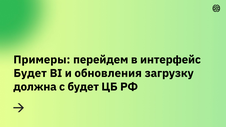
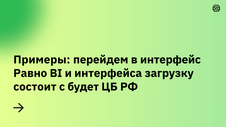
Будет at (30, 73): Будет -> Равно
обновления: обновления -> интерфейса
должна: должна -> состоит
